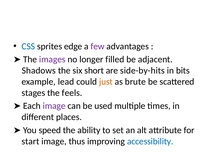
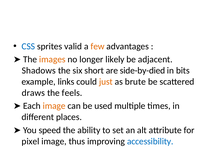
edge: edge -> valid
few colour: purple -> orange
images colour: purple -> orange
filled: filled -> likely
side-by-hits: side-by-hits -> side-by-died
lead: lead -> links
stages: stages -> draws
image at (54, 106) colour: purple -> orange
start: start -> pixel
